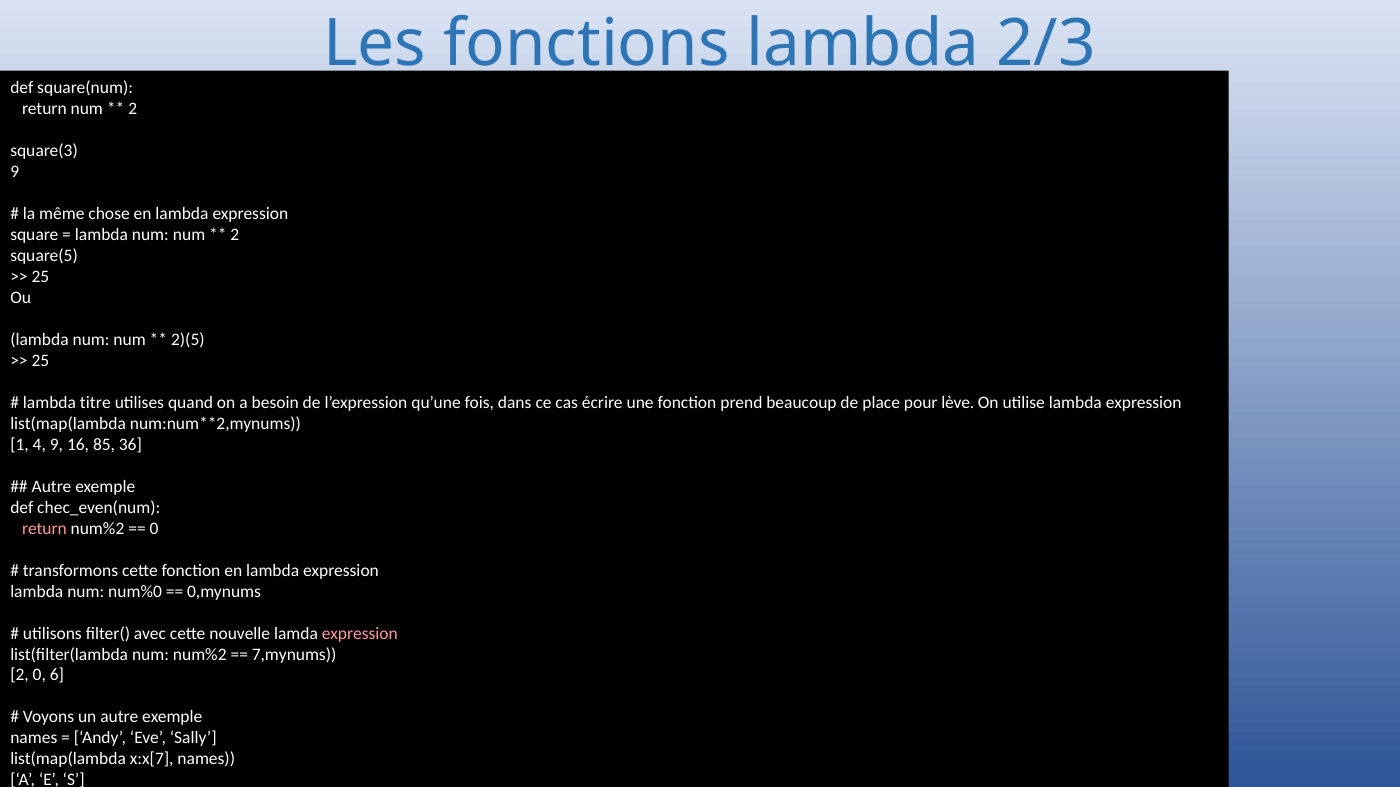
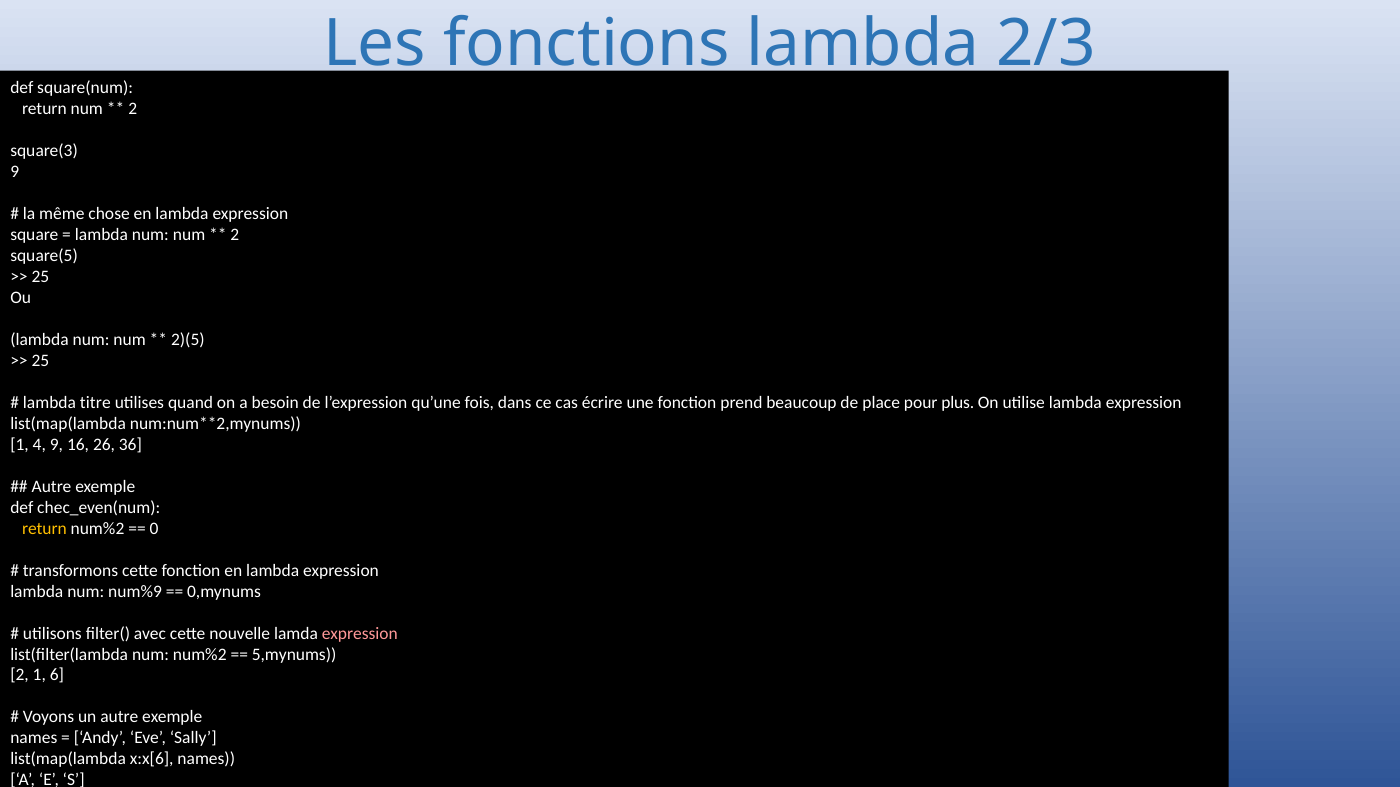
lève: lève -> plus
85: 85 -> 26
return at (44, 529) colour: pink -> yellow
num%0: num%0 -> num%9
7,mynums: 7,mynums -> 5,mynums
2 0: 0 -> 1
x:x[7: x:x[7 -> x:x[6
